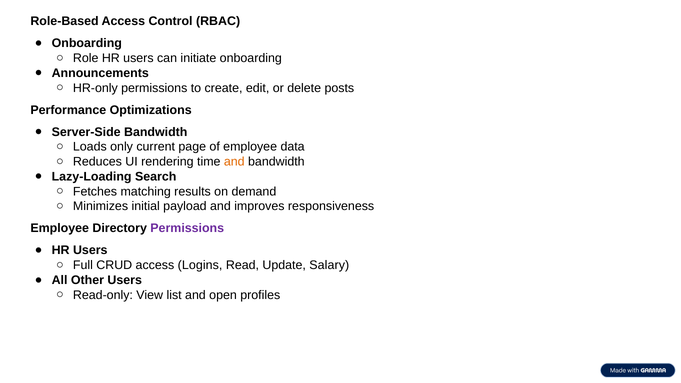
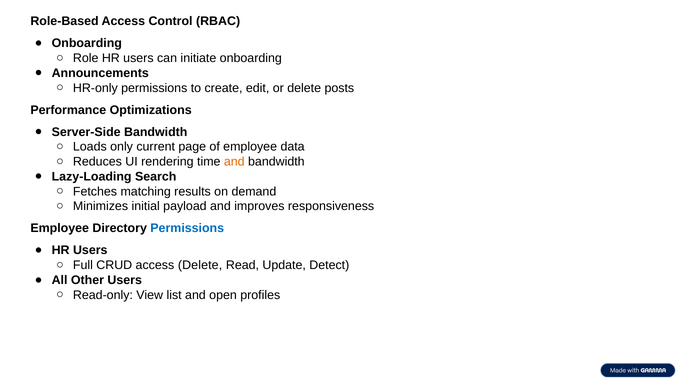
Permissions at (187, 228) colour: purple -> blue
access Logins: Logins -> Delete
Salary: Salary -> Detect
